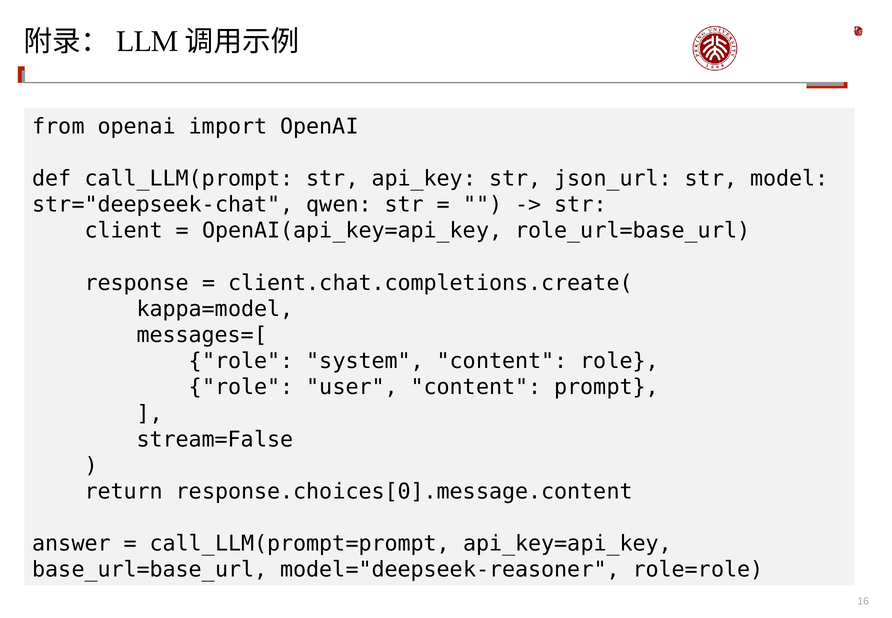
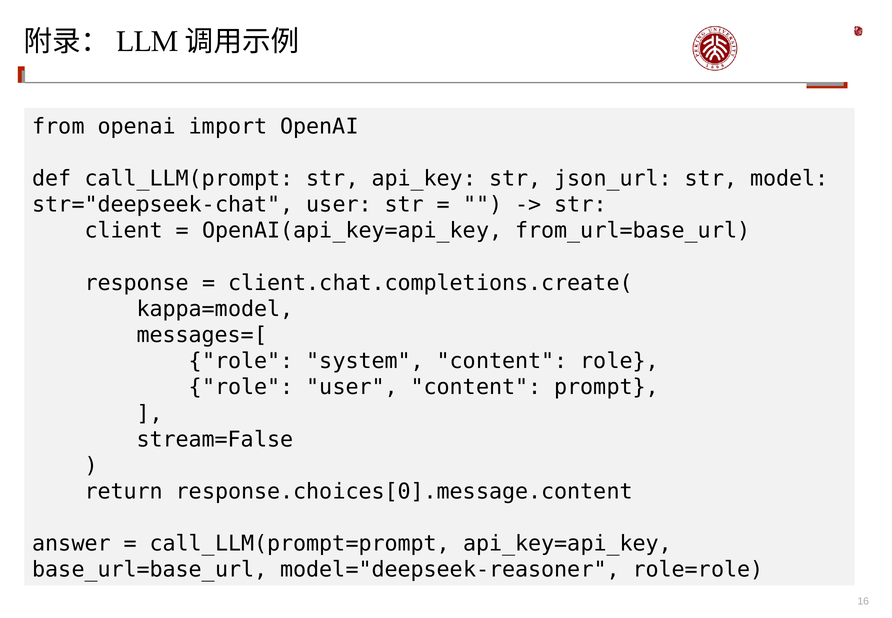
str="deepseek-chat qwen: qwen -> user
role_url=base_url: role_url=base_url -> from_url=base_url
